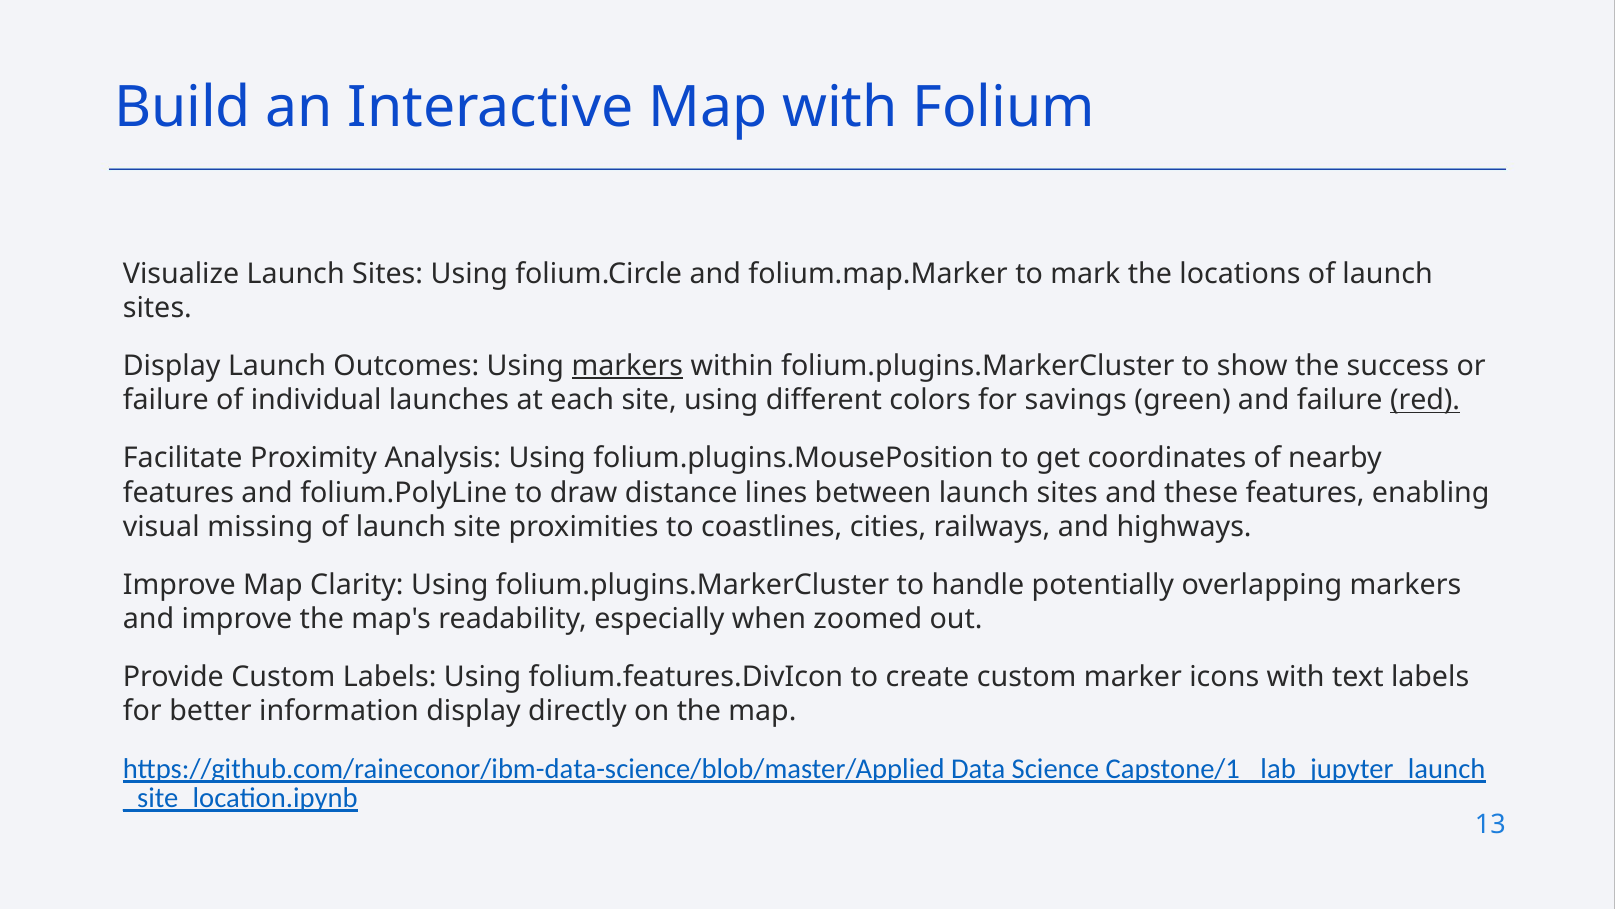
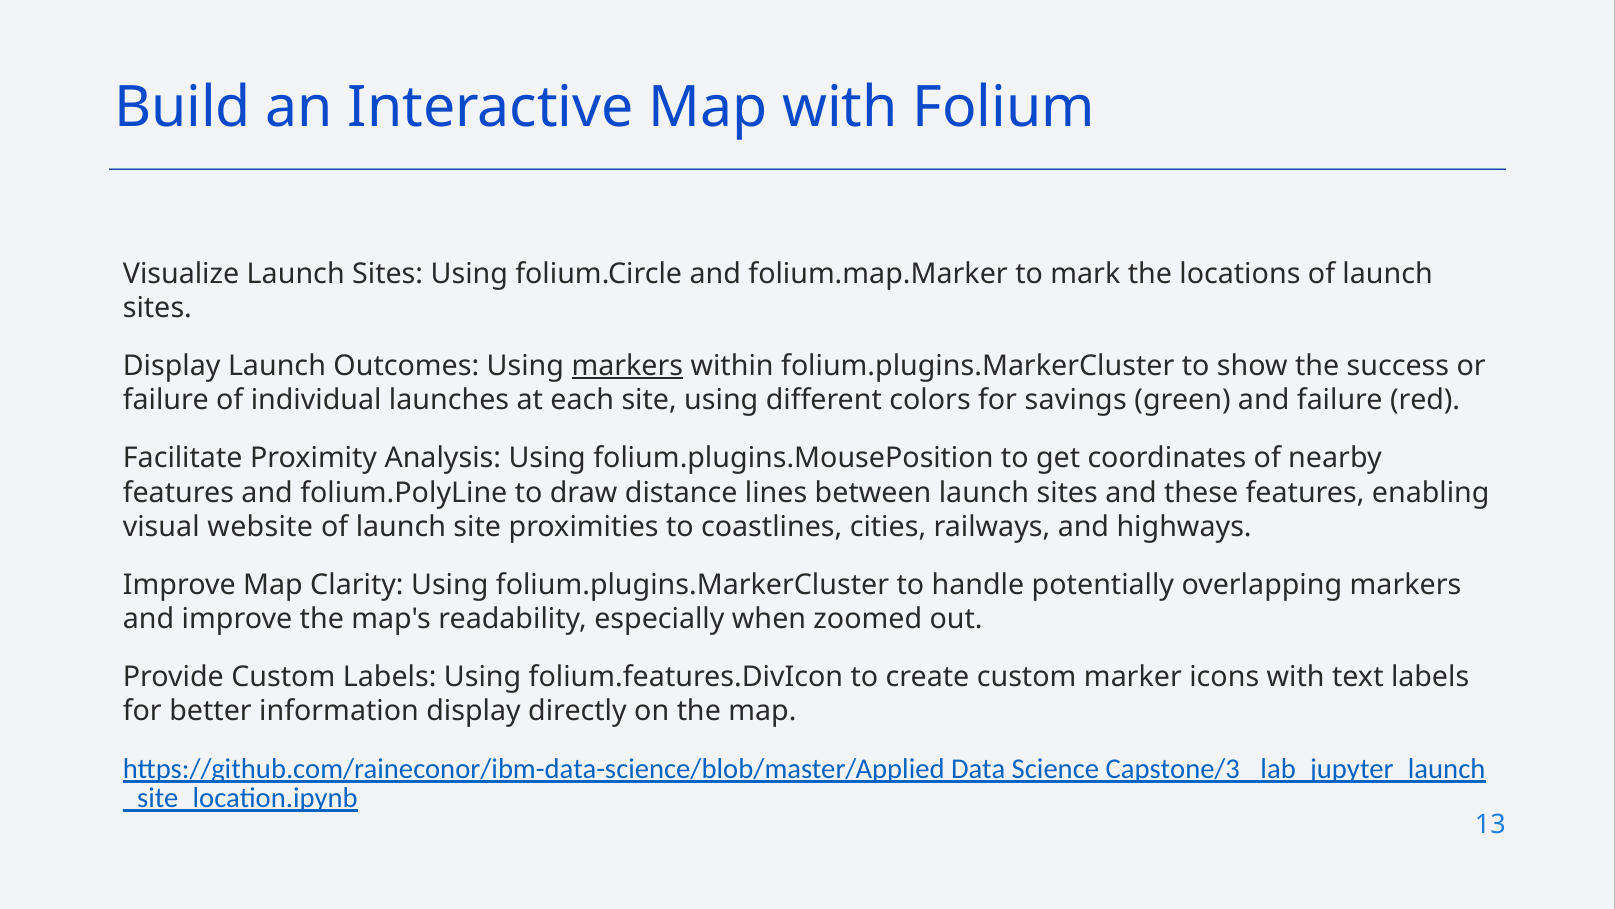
red underline: present -> none
missing: missing -> website
Capstone/1_: Capstone/1_ -> Capstone/3_
